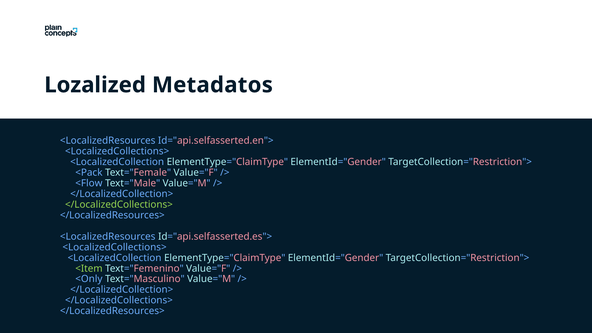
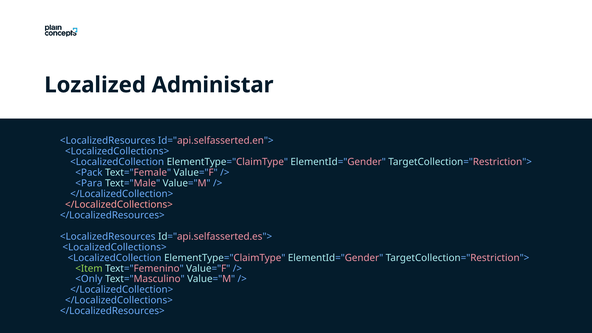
Metadatos: Metadatos -> Administar
<Flow: <Flow -> <Para
</LocalizedCollections> at (119, 205) colour: light green -> pink
